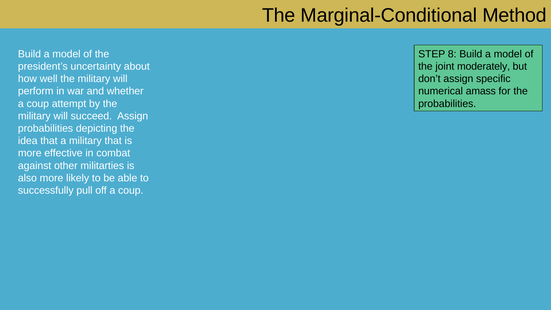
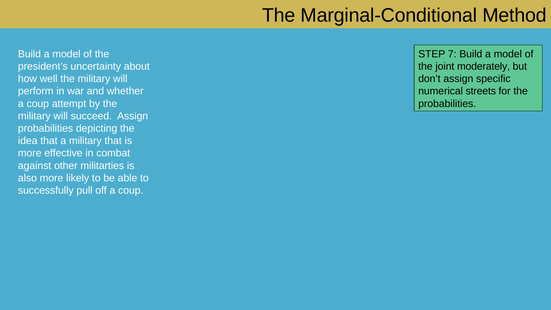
8: 8 -> 7
amass: amass -> streets
